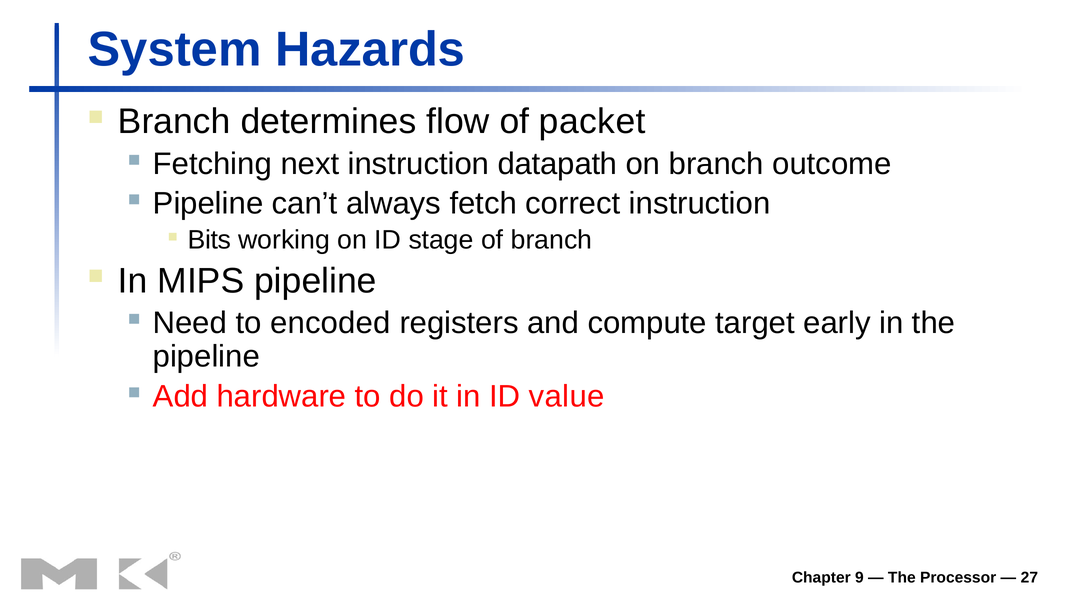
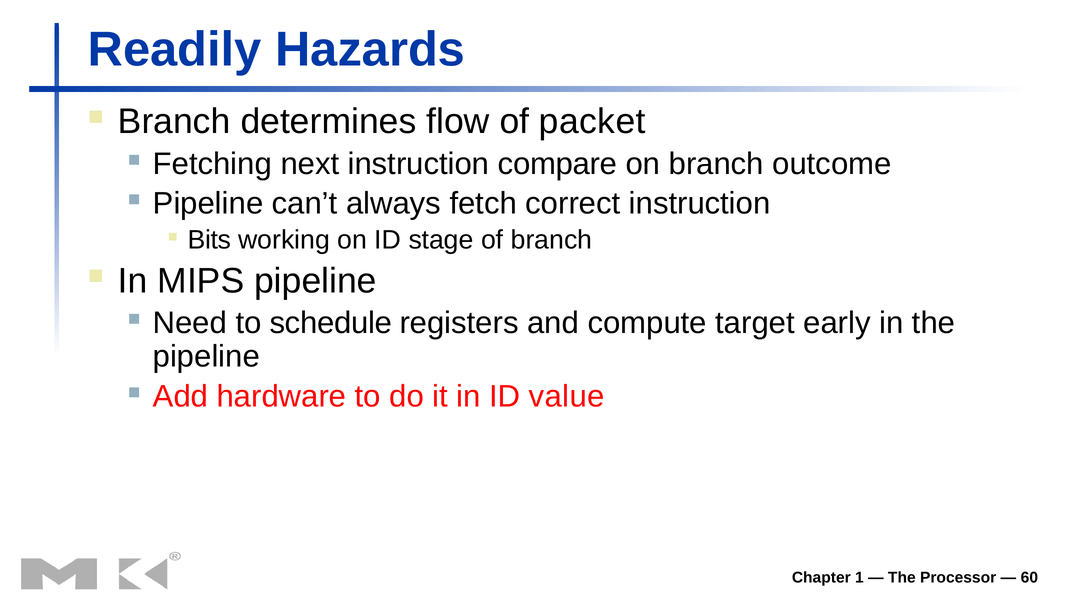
System: System -> Readily
datapath: datapath -> compare
encoded: encoded -> schedule
9: 9 -> 1
27: 27 -> 60
